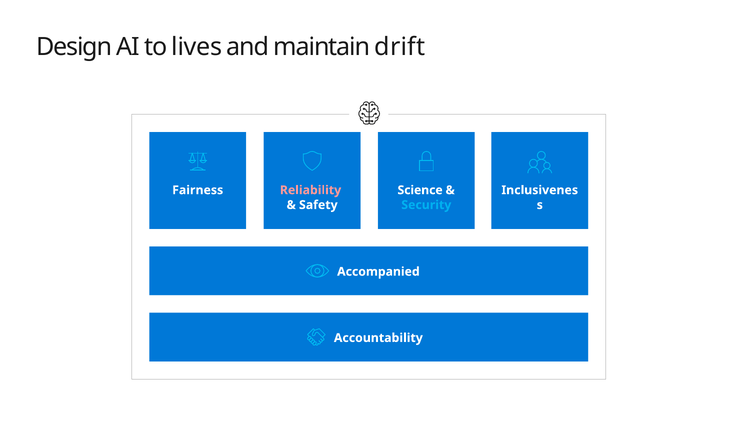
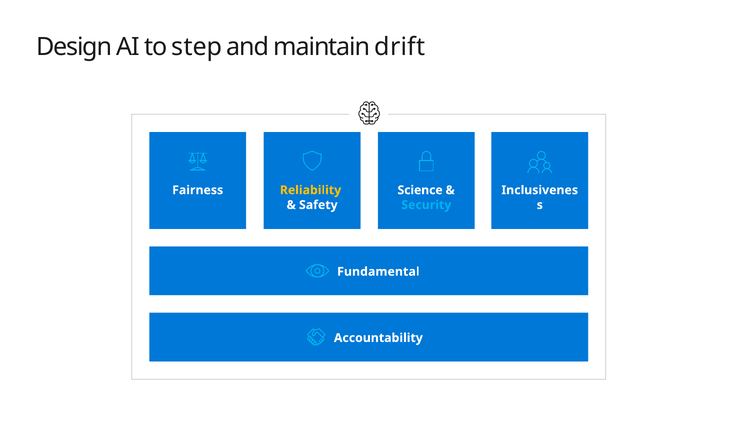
lives: lives -> step
Reliability colour: pink -> yellow
Accompanied: Accompanied -> Fundamental
